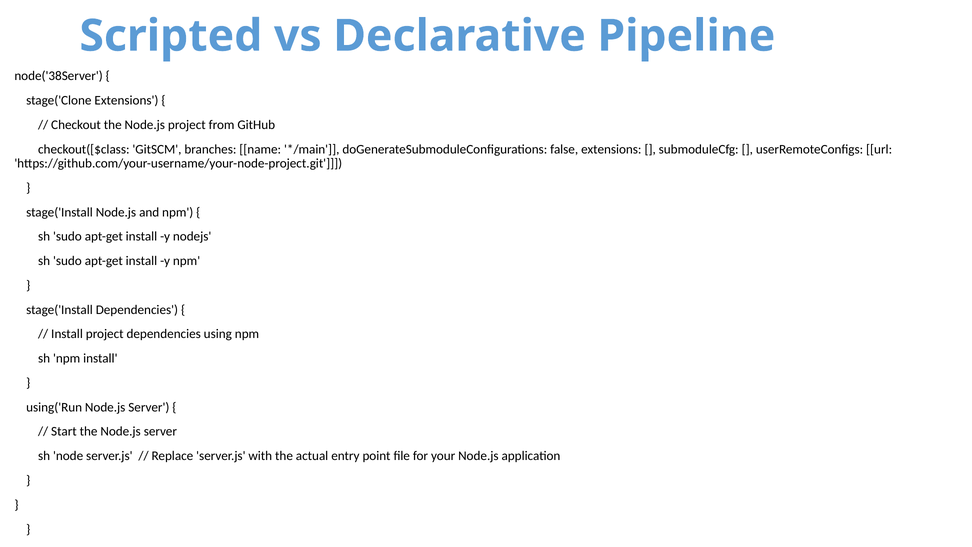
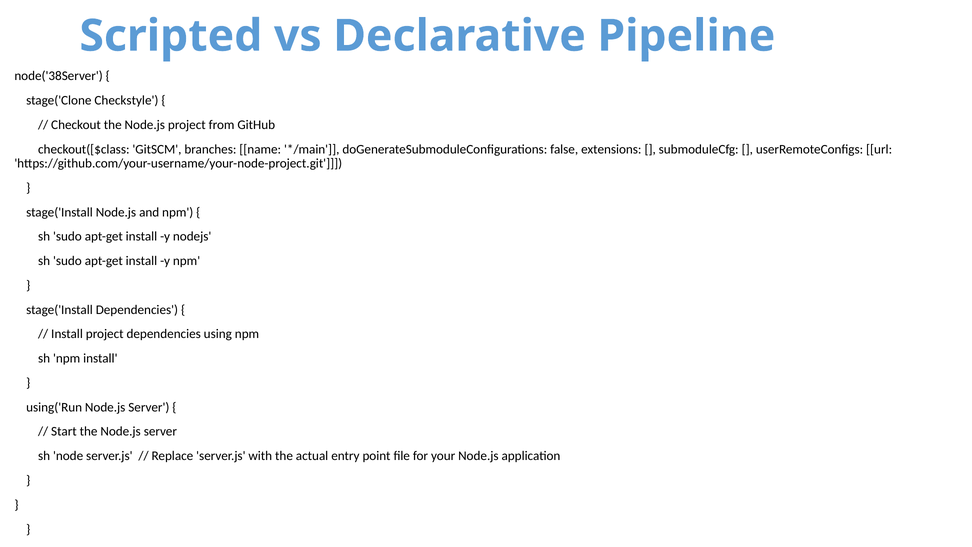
stage('Clone Extensions: Extensions -> Checkstyle
